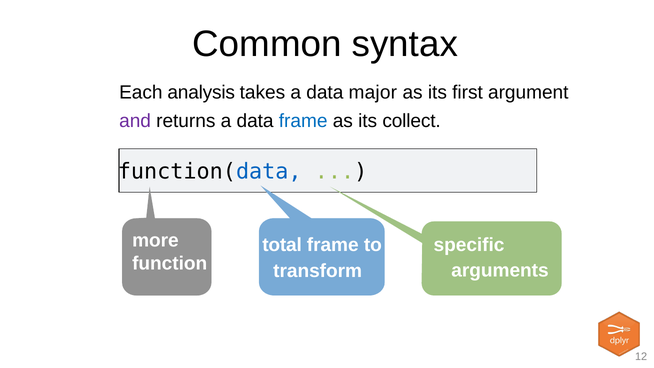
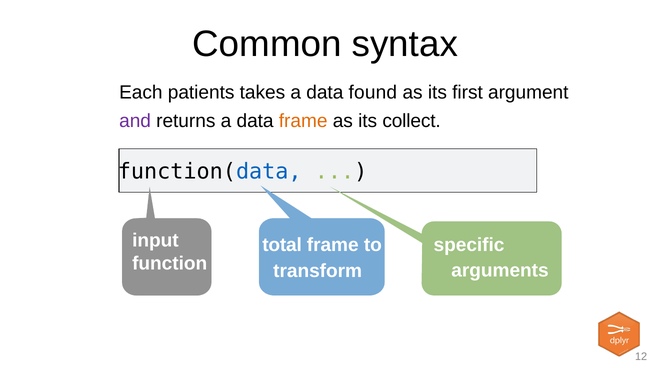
analysis: analysis -> patients
major: major -> found
frame at (303, 121) colour: blue -> orange
more: more -> input
